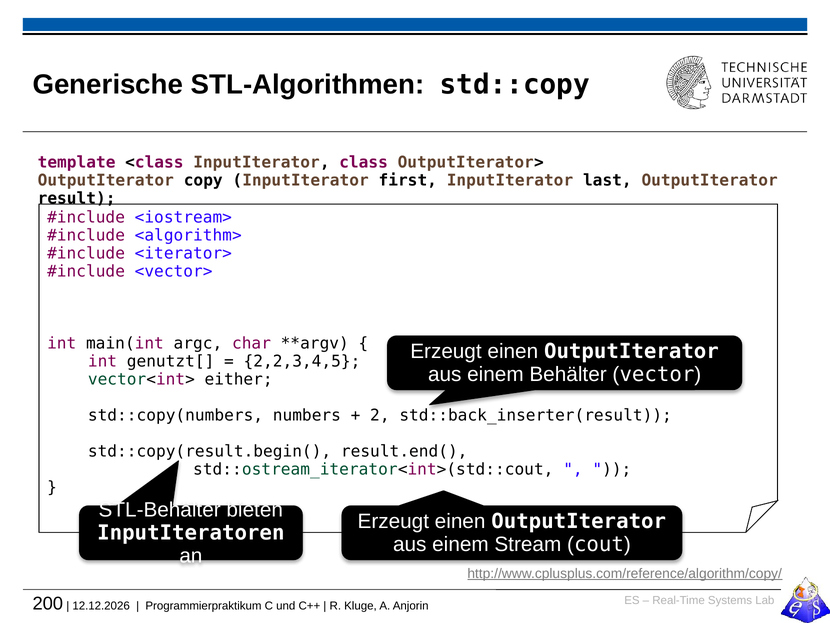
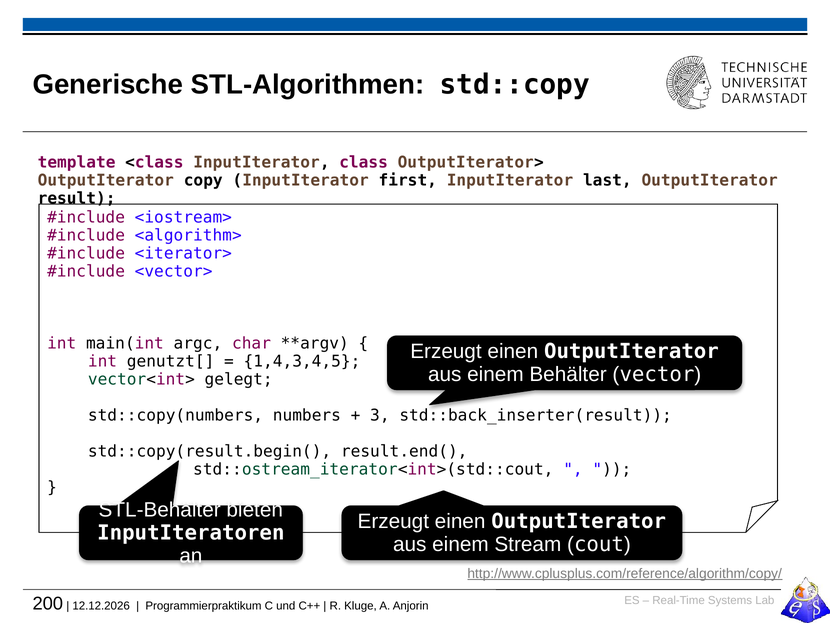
2,2,3,4,5: 2,2,3,4,5 -> 1,4,3,4,5
either: either -> gelegt
2: 2 -> 3
